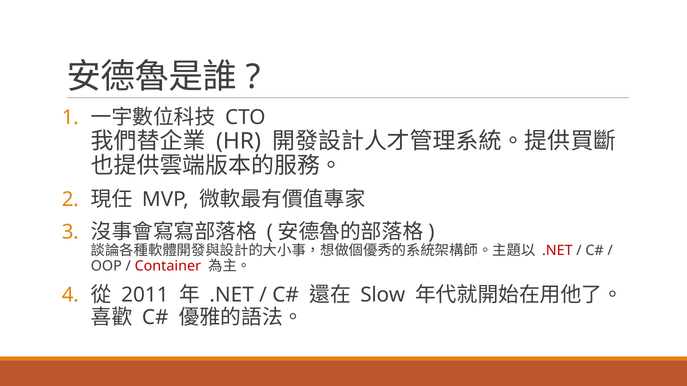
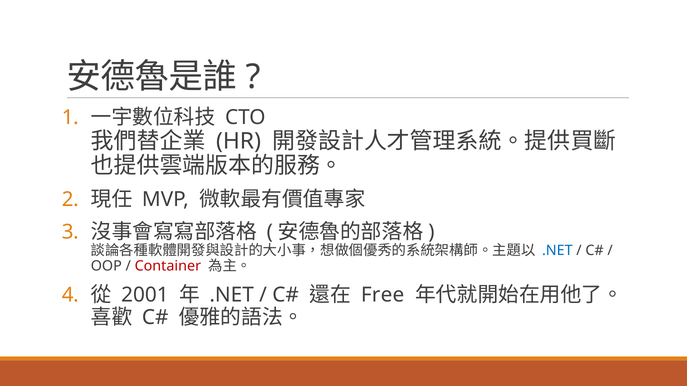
.NET at (557, 251) colour: red -> blue
2011: 2011 -> 2001
Slow: Slow -> Free
